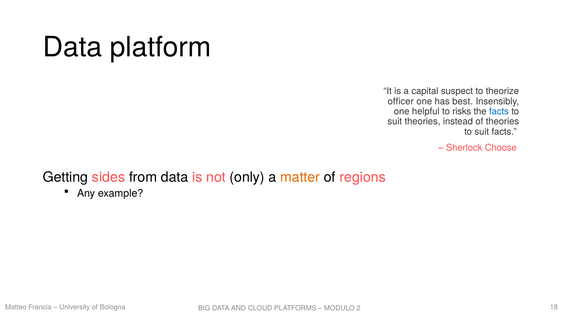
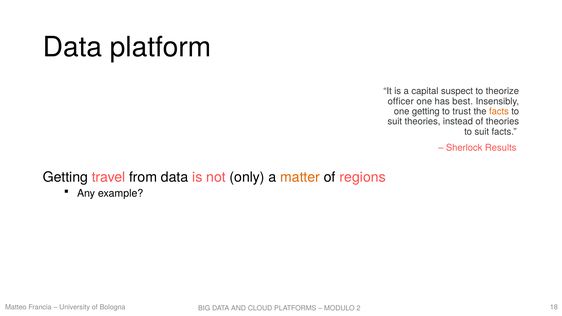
one helpful: helpful -> getting
risks: risks -> trust
facts at (499, 111) colour: blue -> orange
Choose: Choose -> Results
sides: sides -> travel
